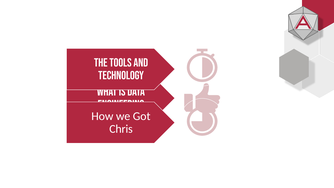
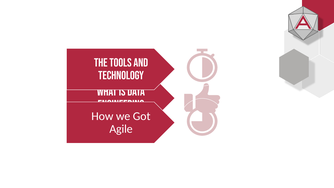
Chris: Chris -> Agile
